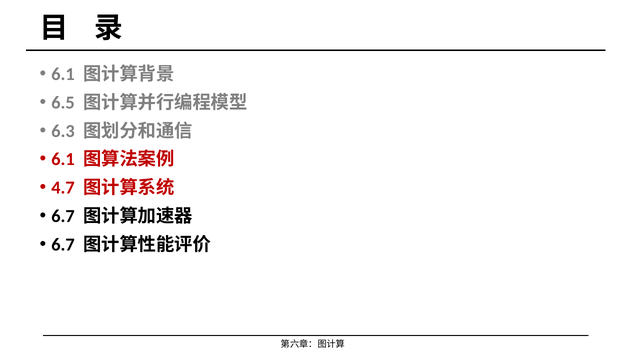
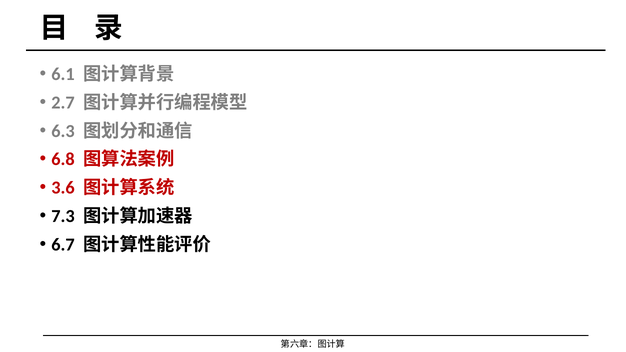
6.5: 6.5 -> 2.7
6.1 at (63, 160): 6.1 -> 6.8
4.7: 4.7 -> 3.6
6.7 at (63, 216): 6.7 -> 7.3
